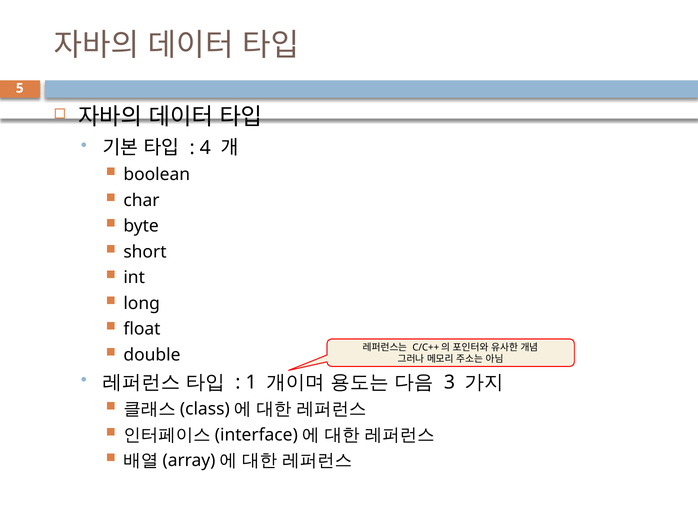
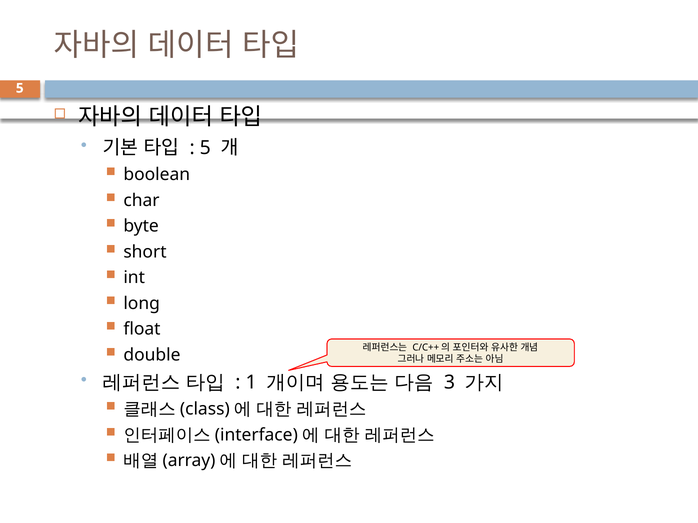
4 at (205, 148): 4 -> 5
